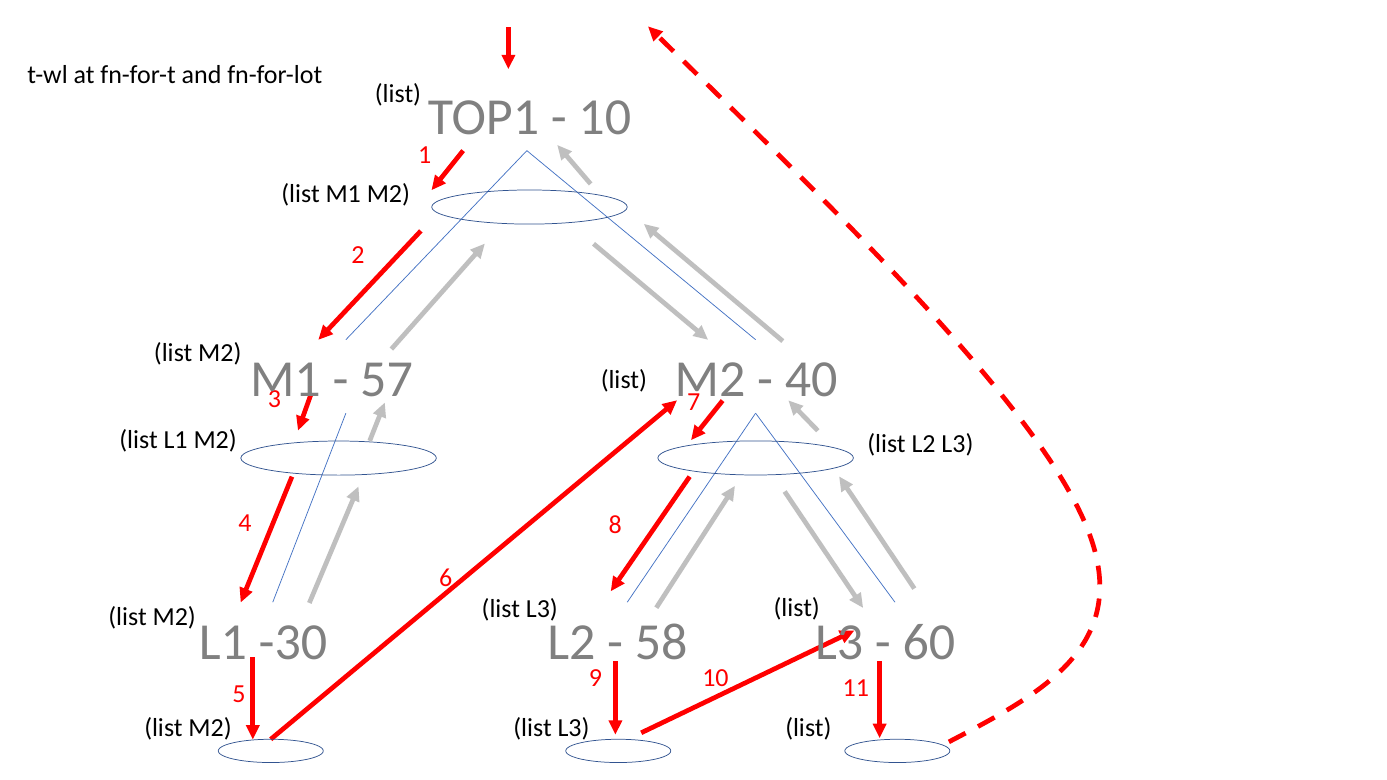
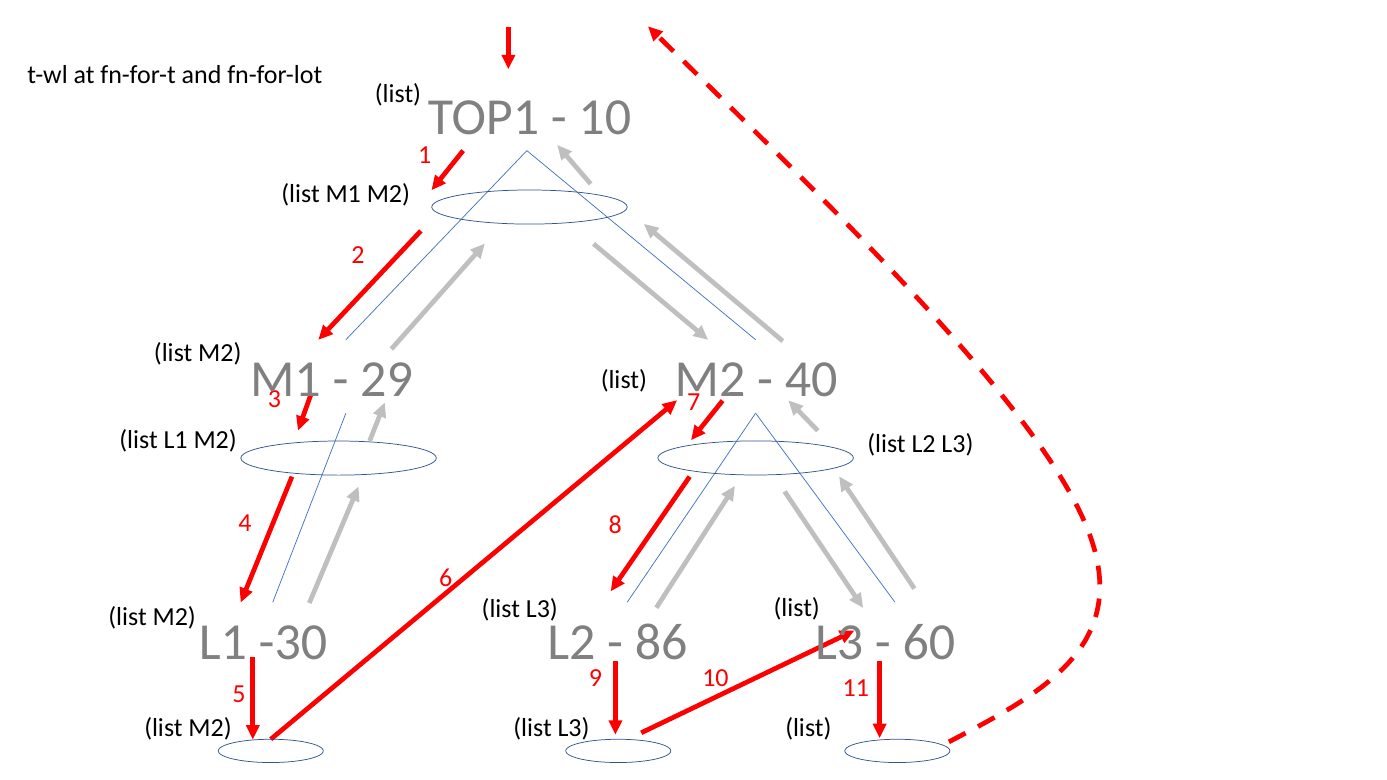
57: 57 -> 29
58: 58 -> 86
